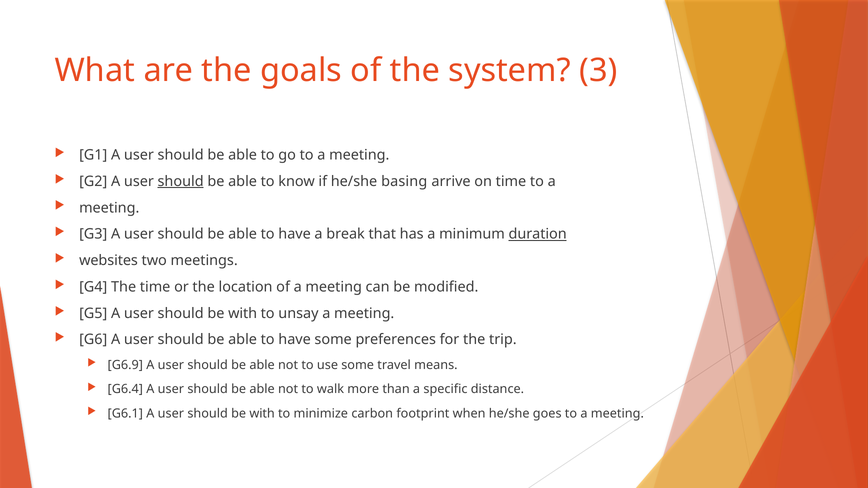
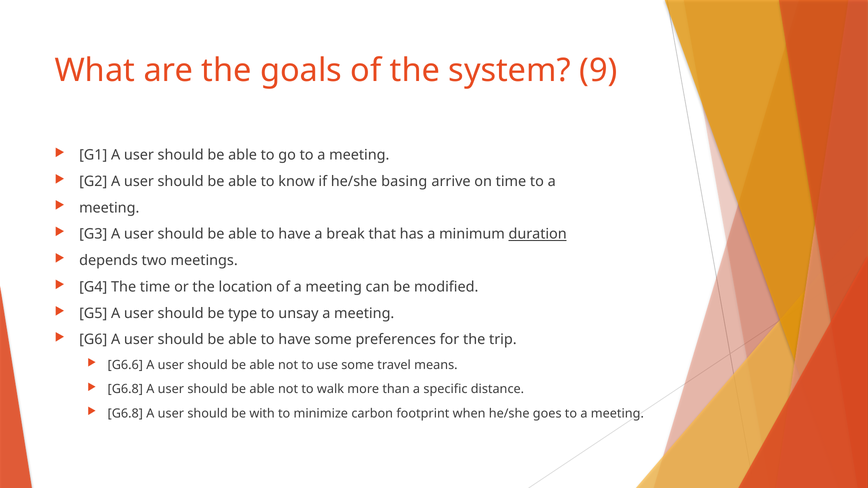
3: 3 -> 9
should at (181, 182) underline: present -> none
websites: websites -> depends
with at (243, 313): with -> type
G6.9: G6.9 -> G6.6
G6.4 at (125, 389): G6.4 -> G6.8
G6.1 at (125, 414): G6.1 -> G6.8
